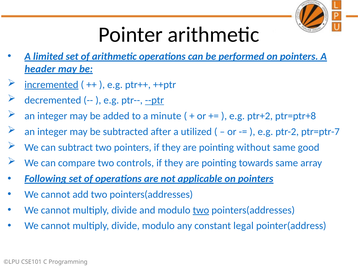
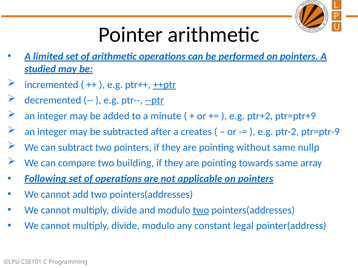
header: header -> studied
incremented underline: present -> none
++ptr underline: none -> present
ptr=ptr+8: ptr=ptr+8 -> ptr=ptr+9
utilized: utilized -> creates
ptr=ptr-7: ptr=ptr-7 -> ptr=ptr-9
good: good -> nullp
controls: controls -> building
